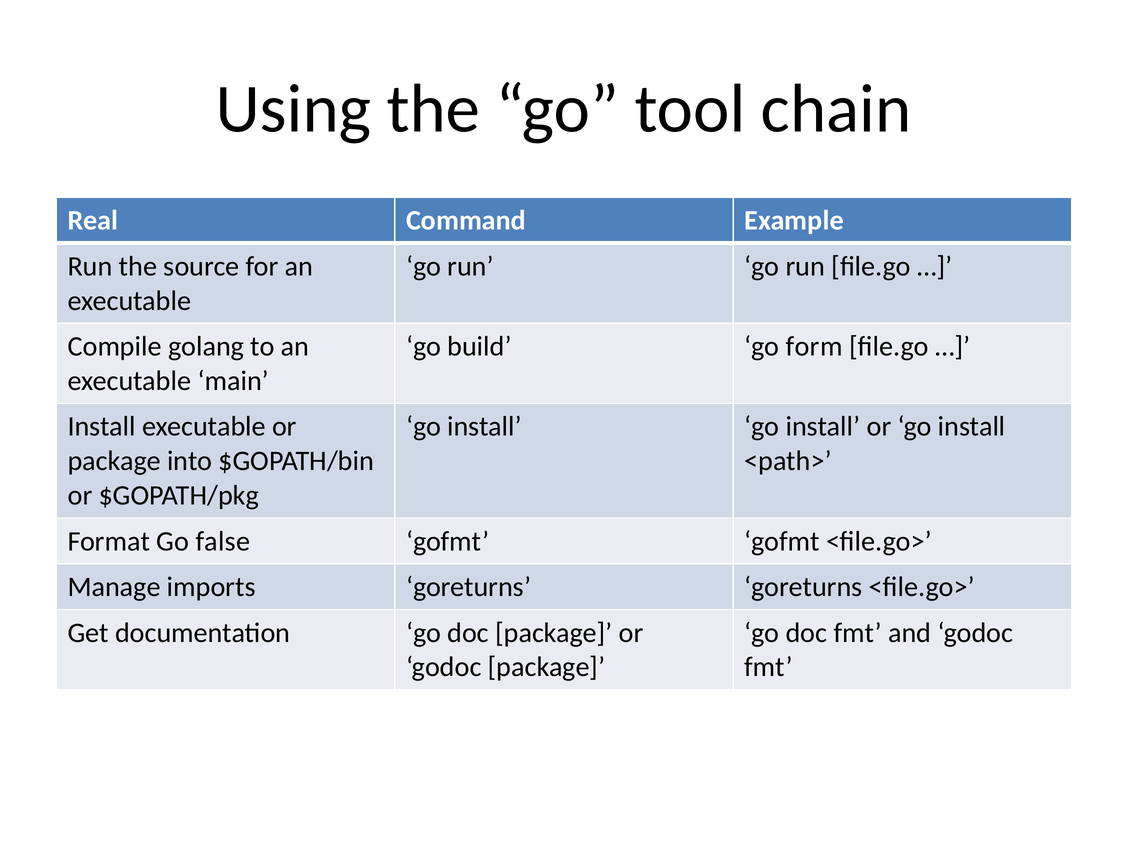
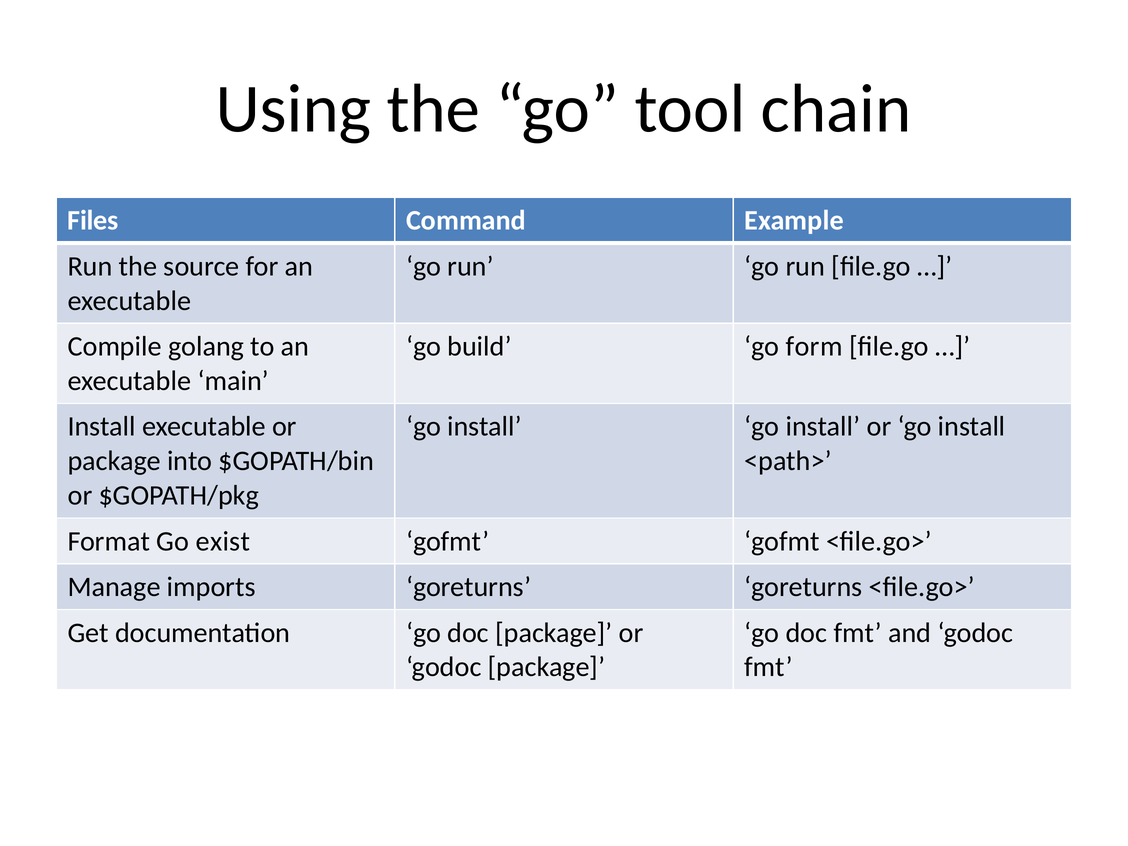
Real: Real -> Files
false: false -> exist
